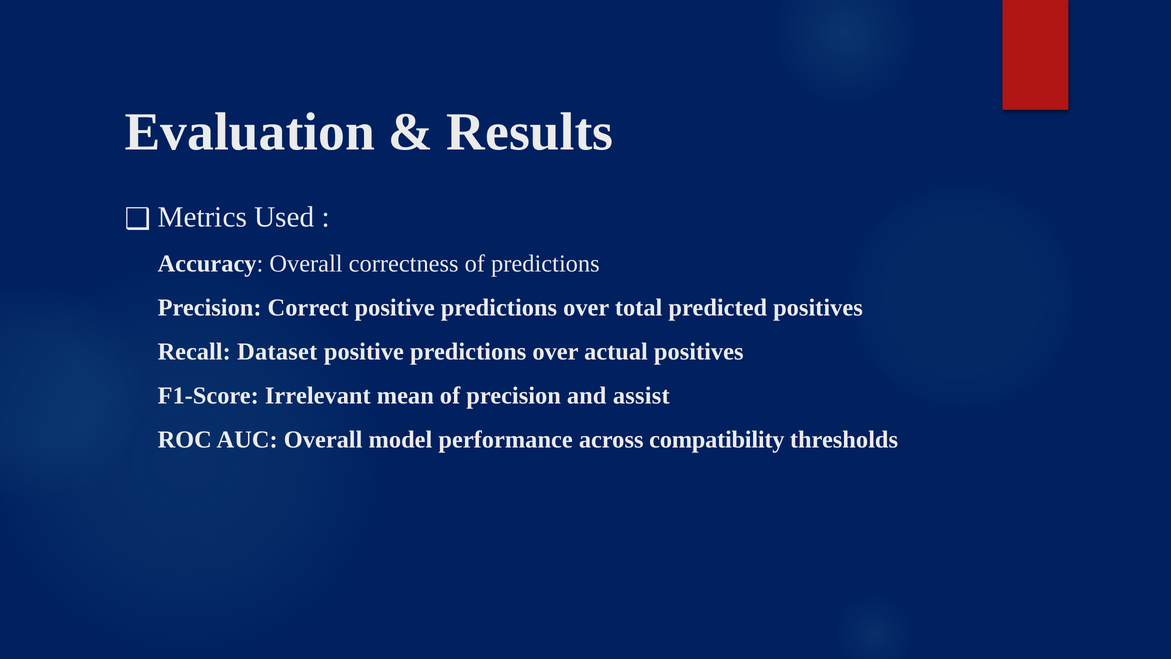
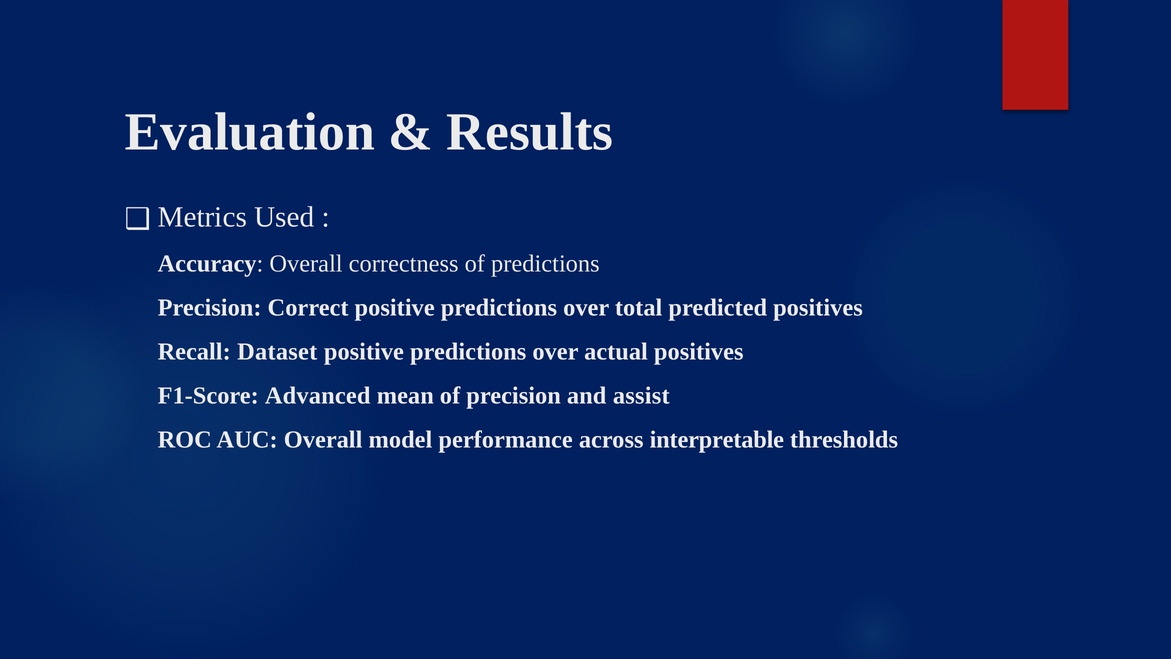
Irrelevant: Irrelevant -> Advanced
compatibility: compatibility -> interpretable
